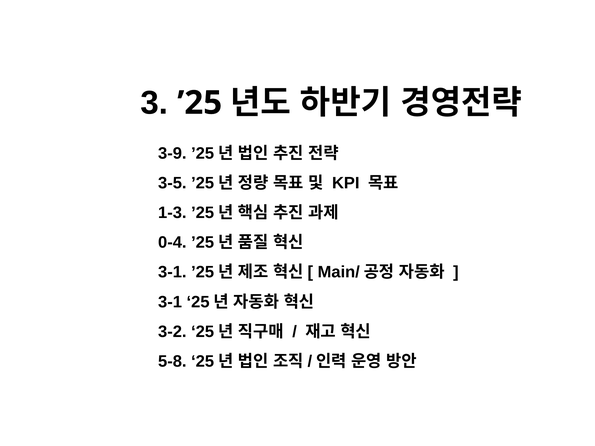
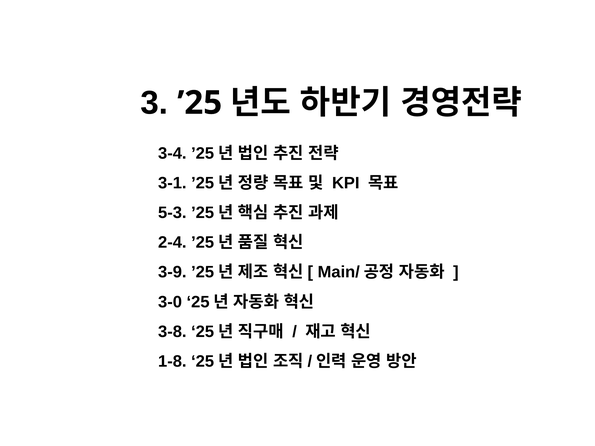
3-9: 3-9 -> 3-4
3-5: 3-5 -> 3-1
1-3: 1-3 -> 5-3
0-4: 0-4 -> 2-4
3-1 at (172, 272): 3-1 -> 3-9
3-1 at (170, 302): 3-1 -> 3-0
3-2: 3-2 -> 3-8
5-8: 5-8 -> 1-8
